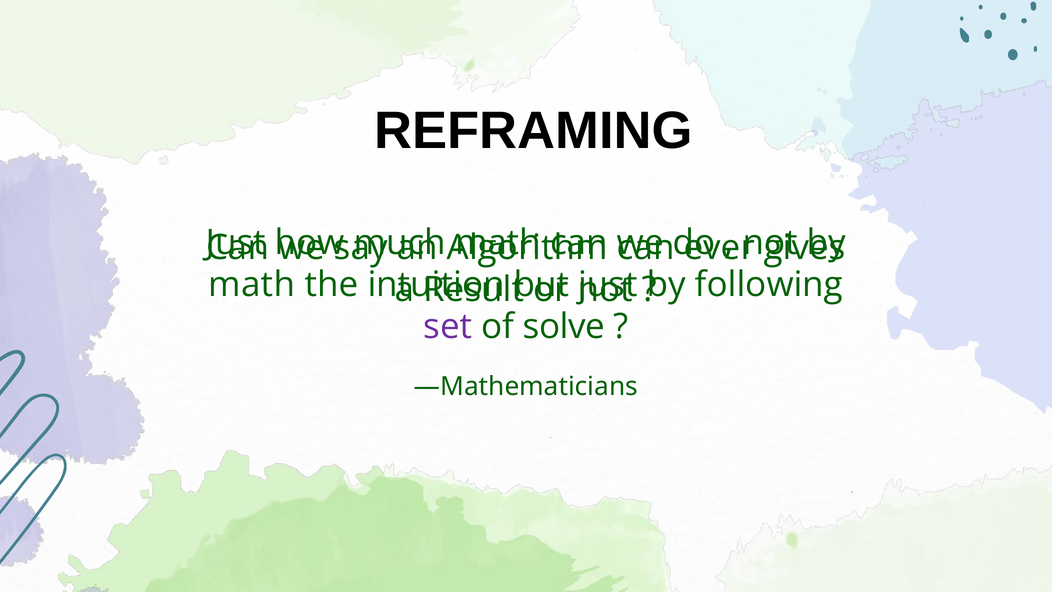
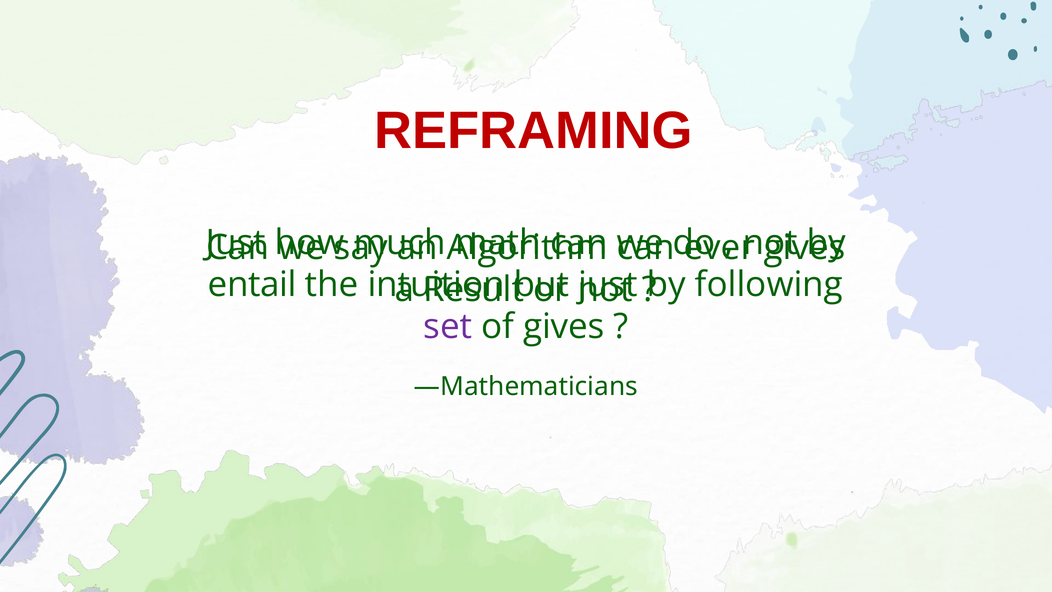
REFRAMING colour: black -> red
math at (252, 285): math -> entail
of solve: solve -> gives
